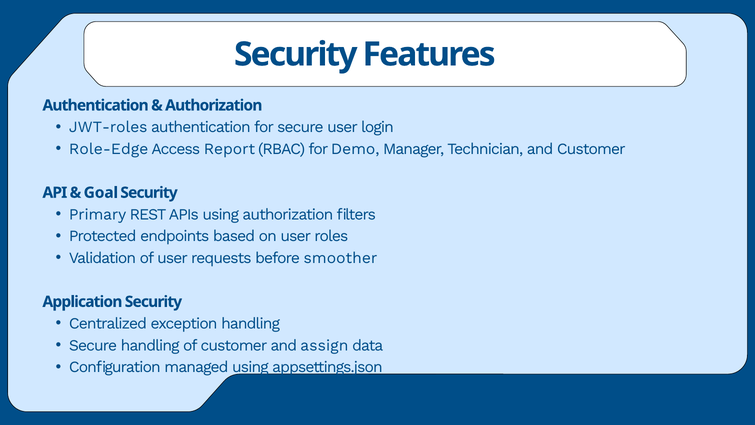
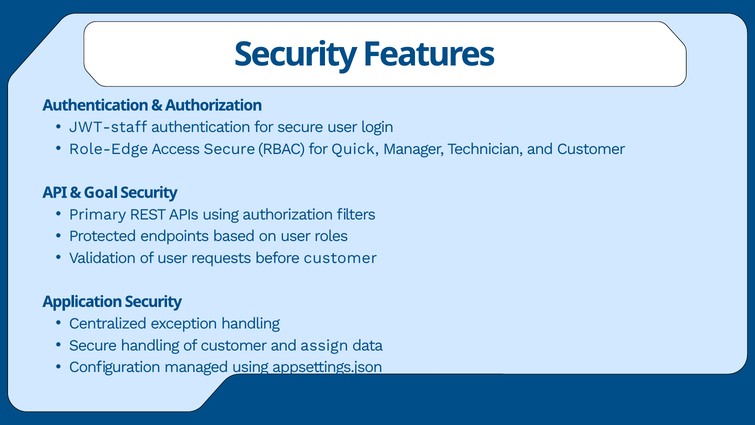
JWT-roles: JWT-roles -> JWT-staff
Access Report: Report -> Secure
Demo: Demo -> Quick
before smoother: smoother -> customer
